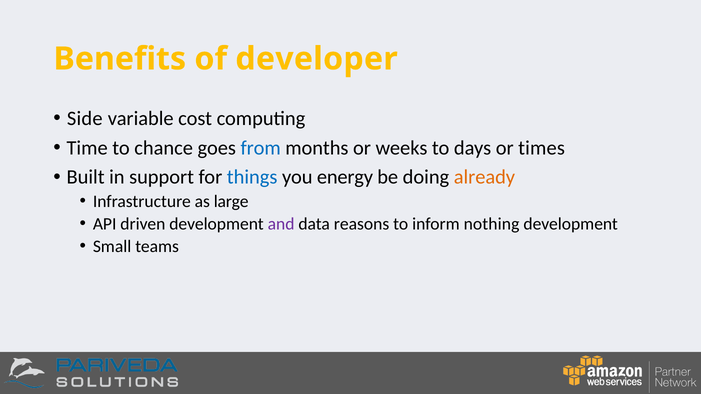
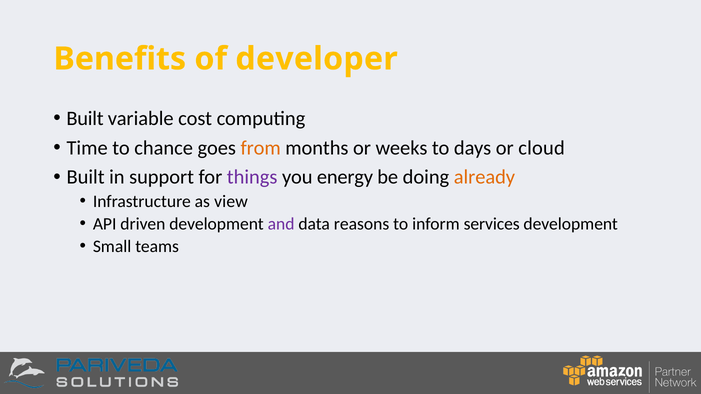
Side at (85, 119): Side -> Built
from colour: blue -> orange
times: times -> cloud
things colour: blue -> purple
large: large -> view
nothing: nothing -> services
